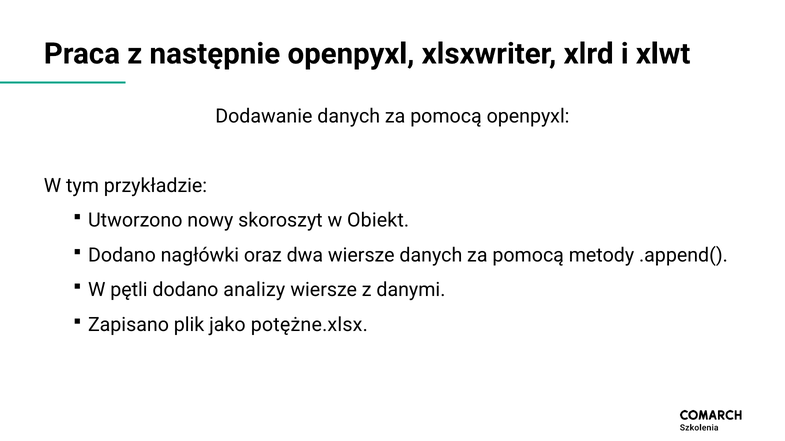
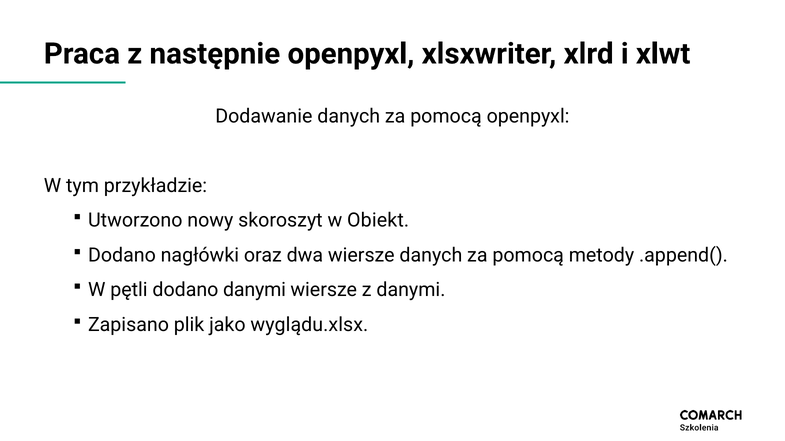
dodano analizy: analizy -> danymi
potężne.xlsx: potężne.xlsx -> wyglądu.xlsx
